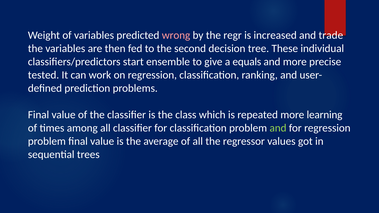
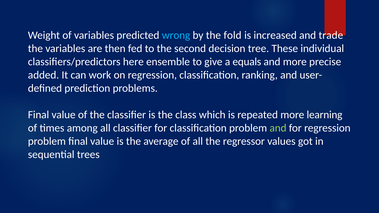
wrong colour: pink -> light blue
regr: regr -> fold
start: start -> here
tested: tested -> added
